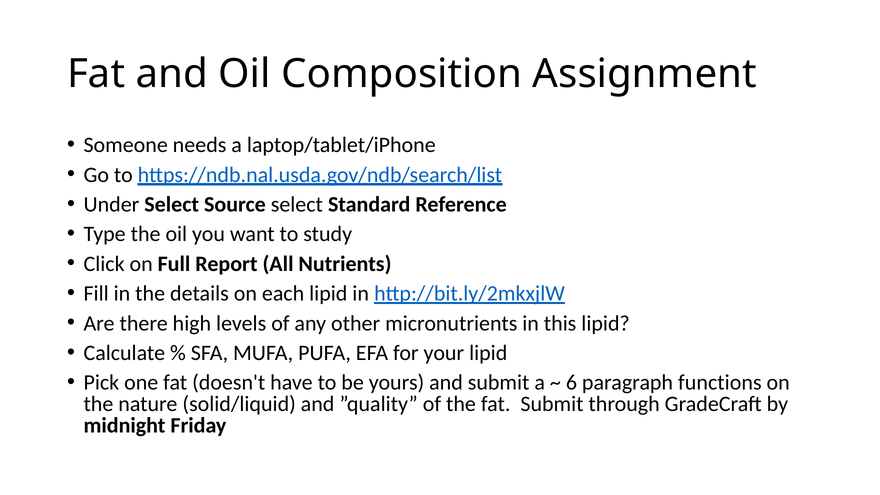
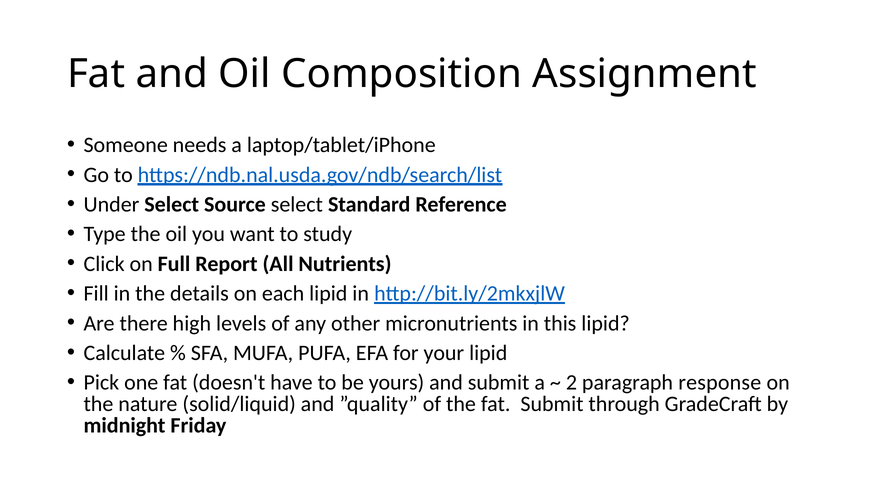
6: 6 -> 2
functions: functions -> response
